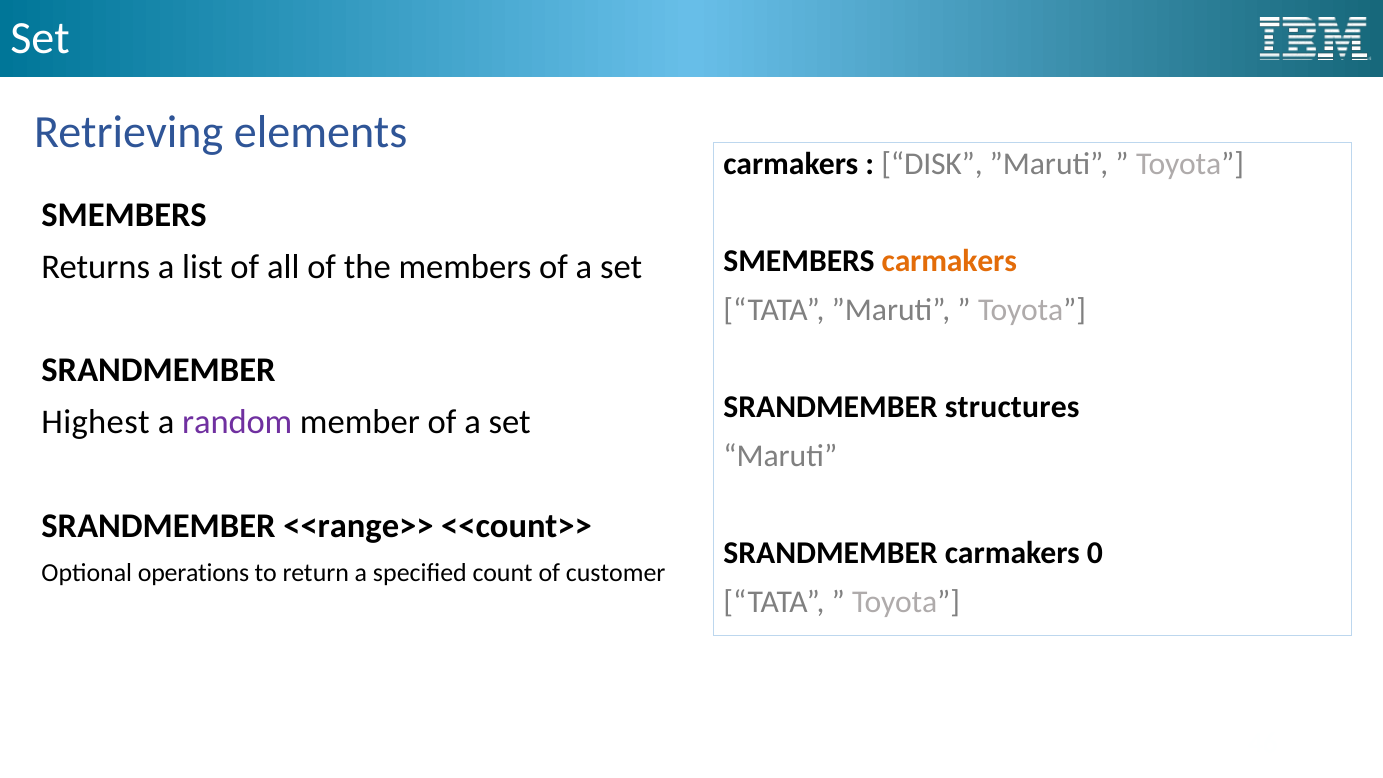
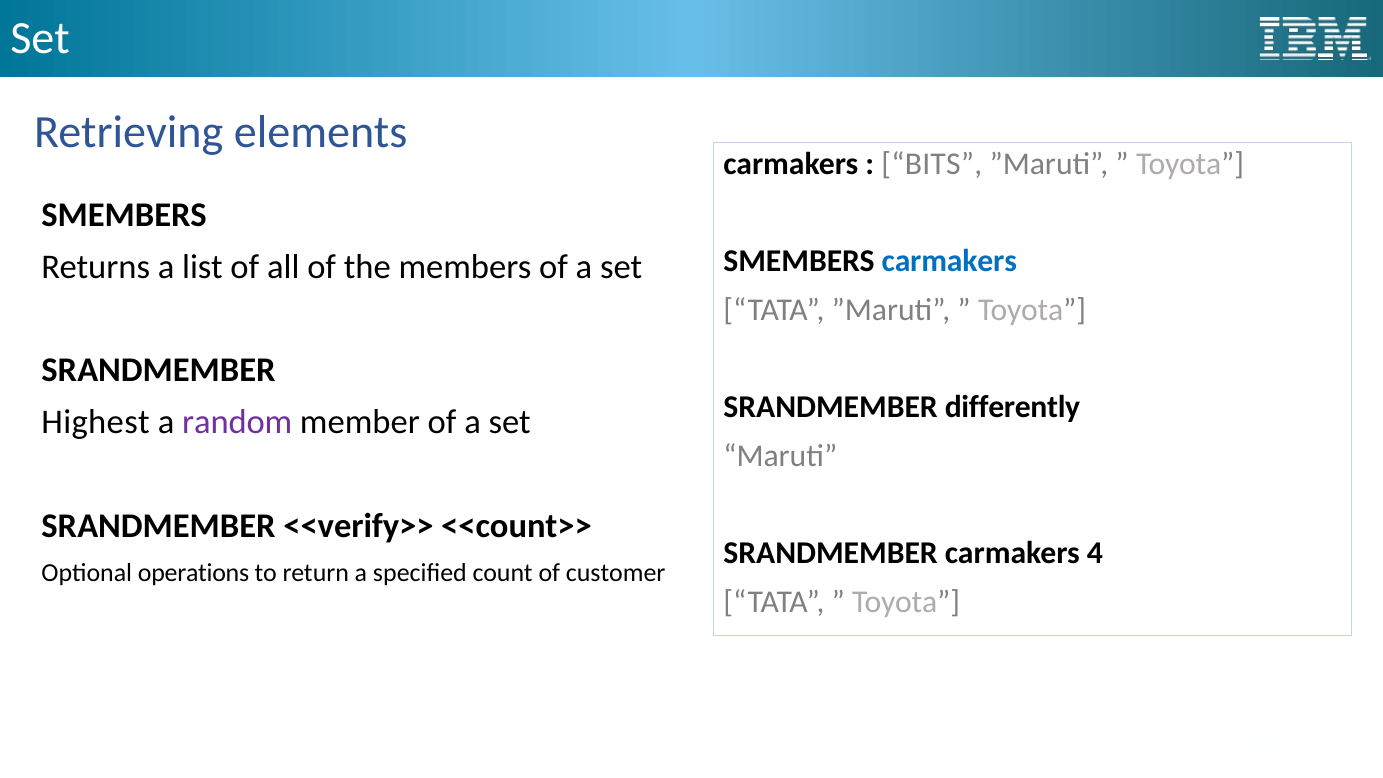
DISK: DISK -> BITS
carmakers at (949, 261) colour: orange -> blue
structures: structures -> differently
<<range>>: <<range>> -> <<verify>>
0: 0 -> 4
